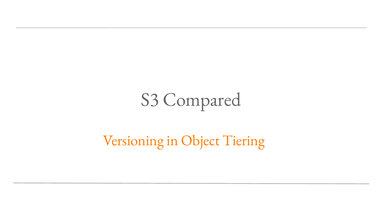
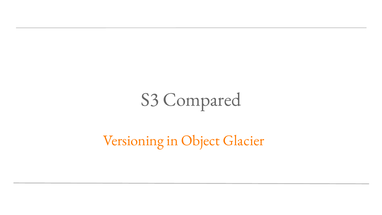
Tiering: Tiering -> Glacier
